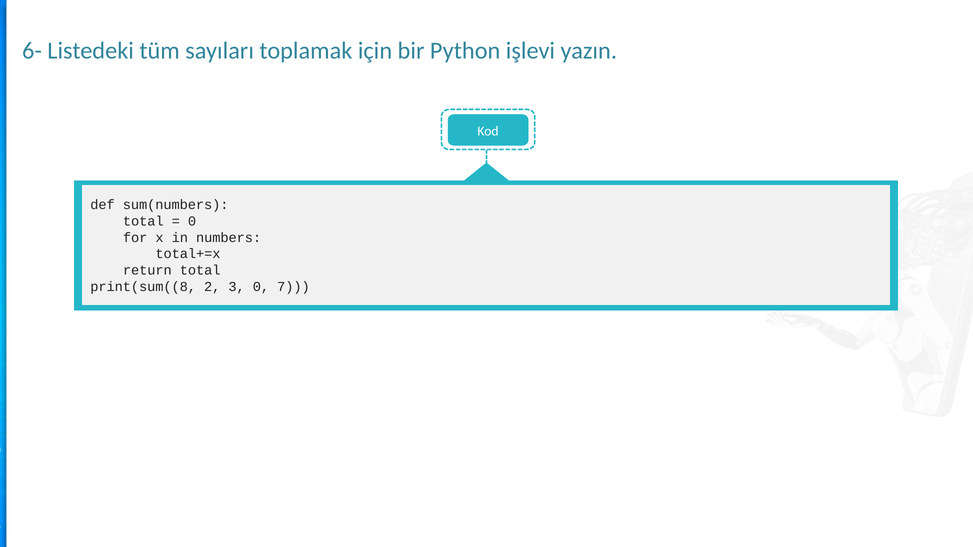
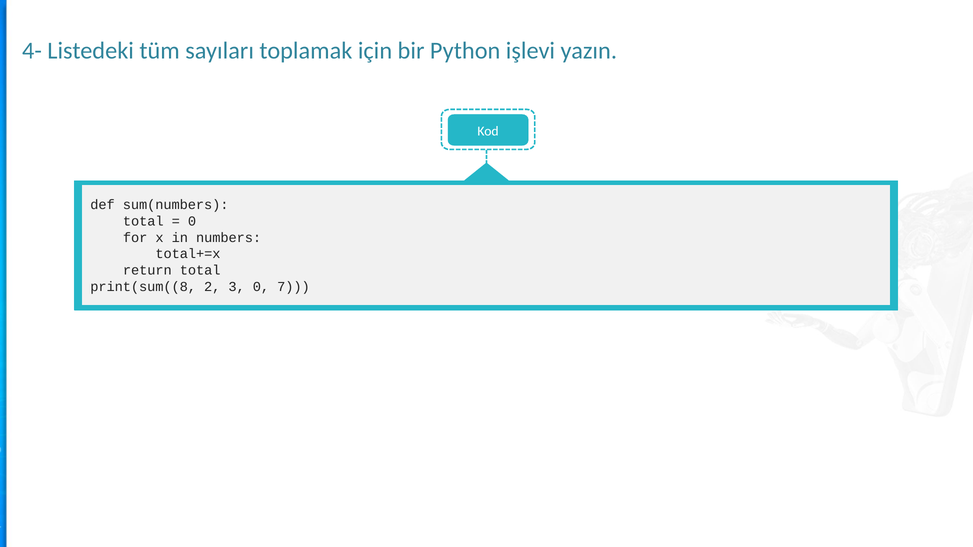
6-: 6- -> 4-
